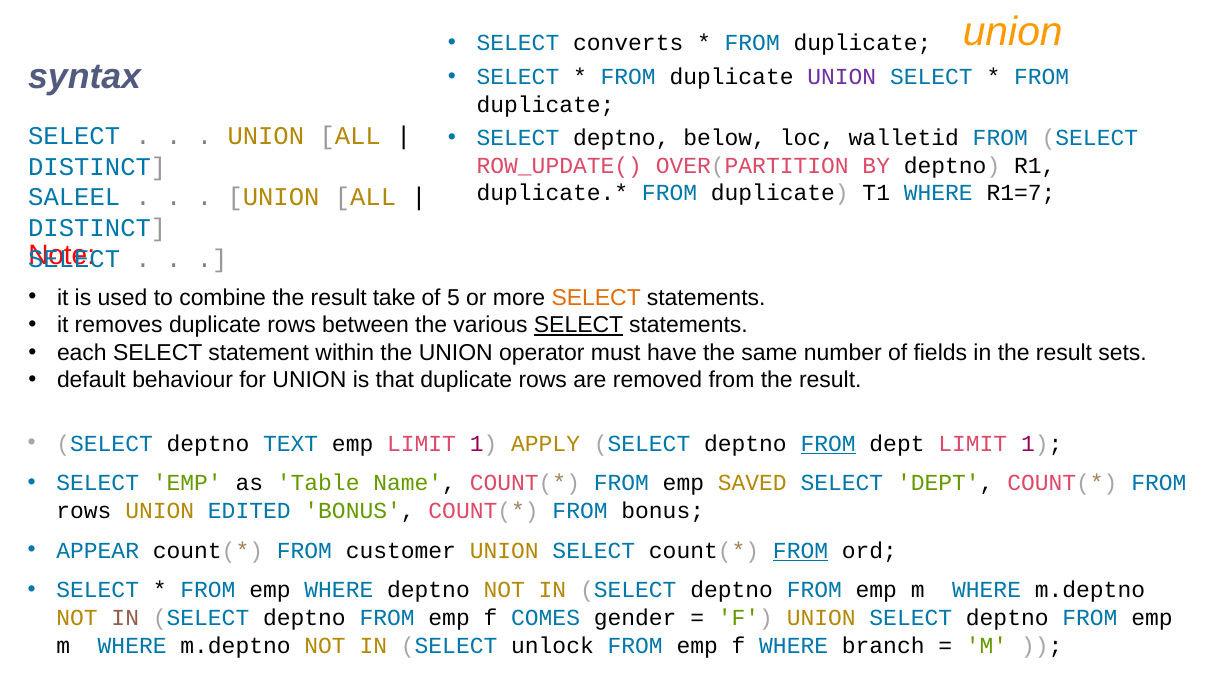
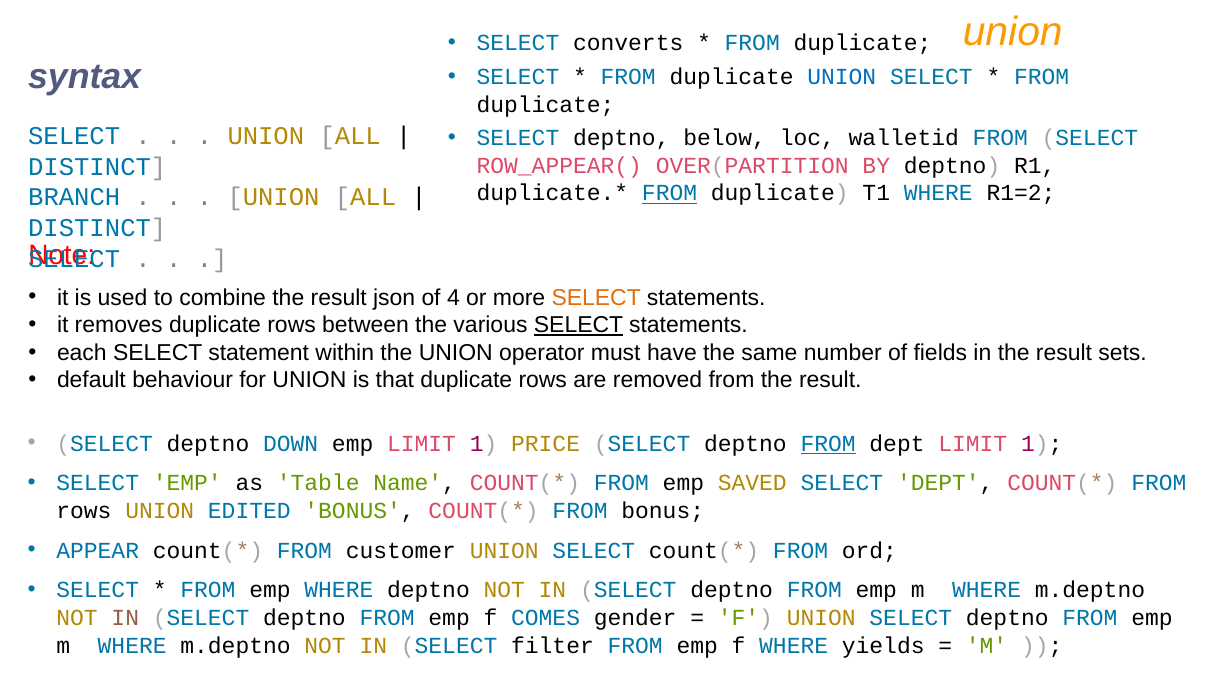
UNION at (842, 77) colour: purple -> blue
ROW_UPDATE(: ROW_UPDATE( -> ROW_APPEAR(
FROM at (670, 193) underline: none -> present
R1=7: R1=7 -> R1=2
SALEEL: SALEEL -> BRANCH
take: take -> json
5: 5 -> 4
TEXT: TEXT -> DOWN
APPLY: APPLY -> PRICE
FROM at (801, 551) underline: present -> none
unlock: unlock -> filter
branch: branch -> yields
